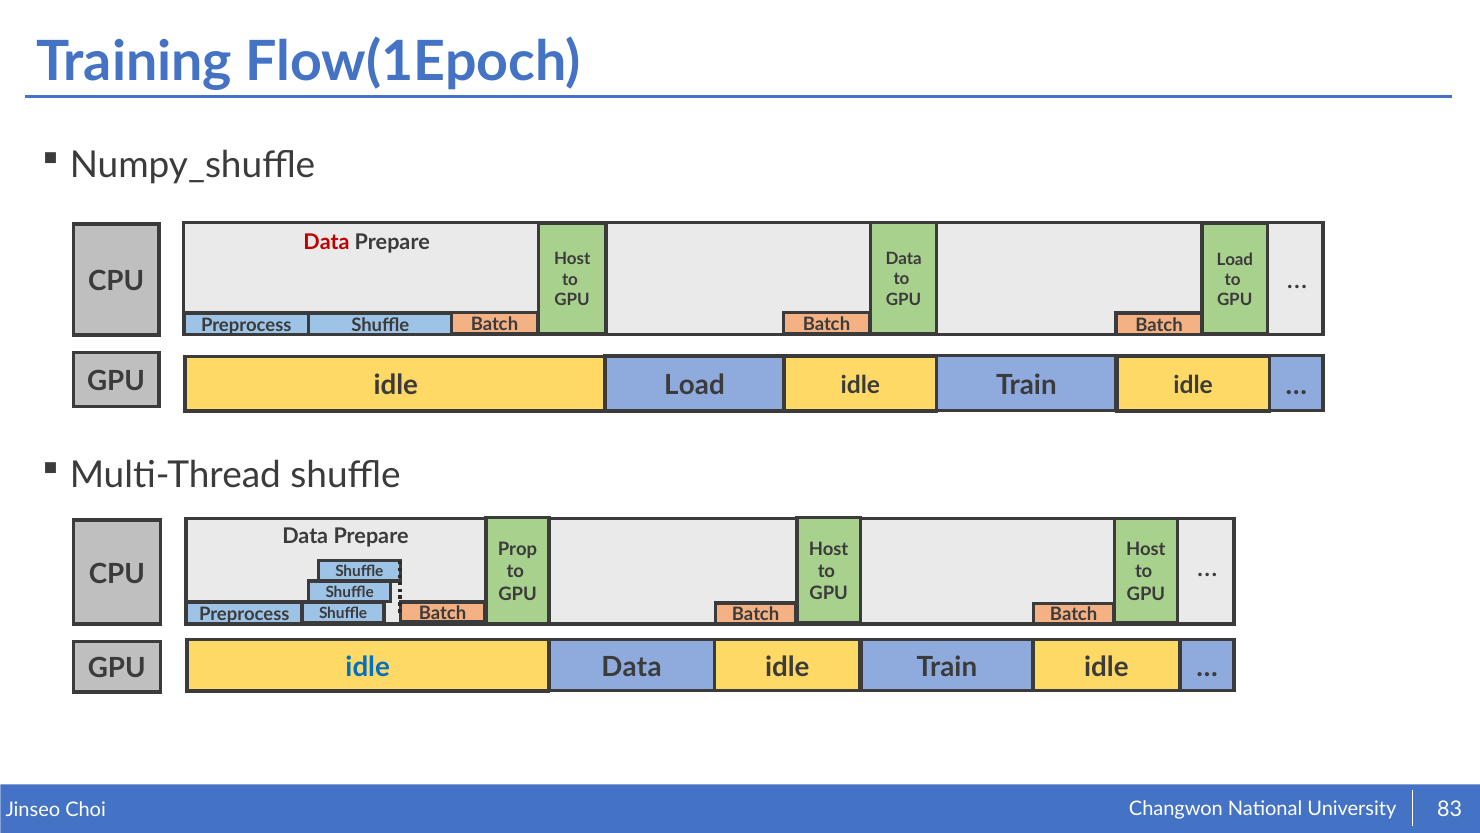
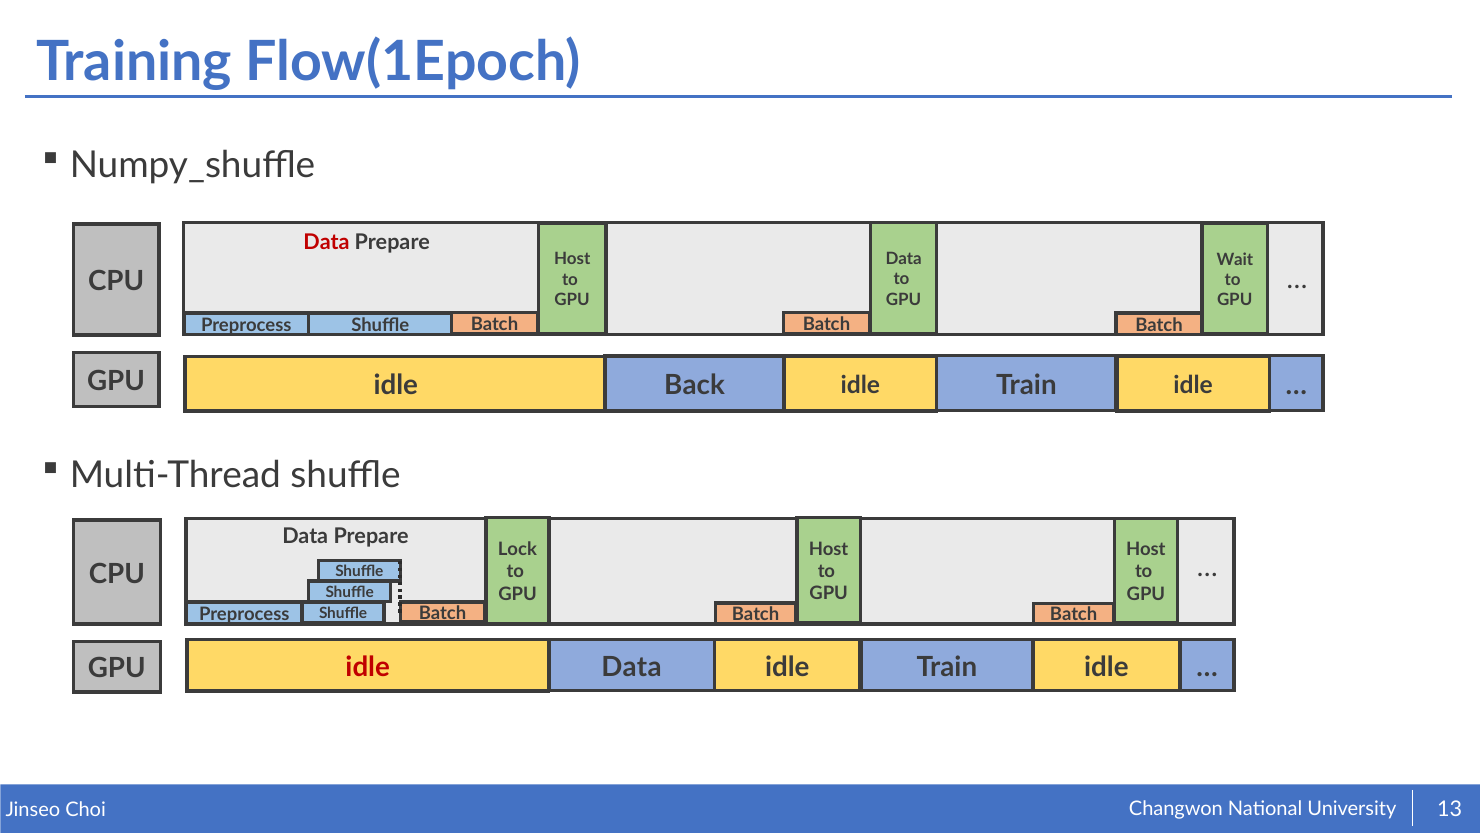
Load at (1235, 259): Load -> Wait
idle Load: Load -> Back
Prop: Prop -> Lock
idle at (368, 667) colour: blue -> red
83: 83 -> 13
